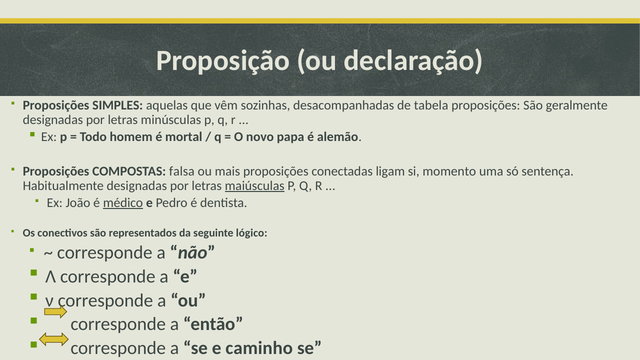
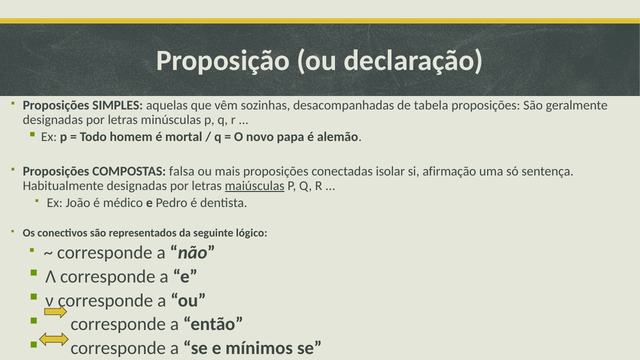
ligam: ligam -> isolar
momento: momento -> afirmação
médico underline: present -> none
caminho: caminho -> mínimos
